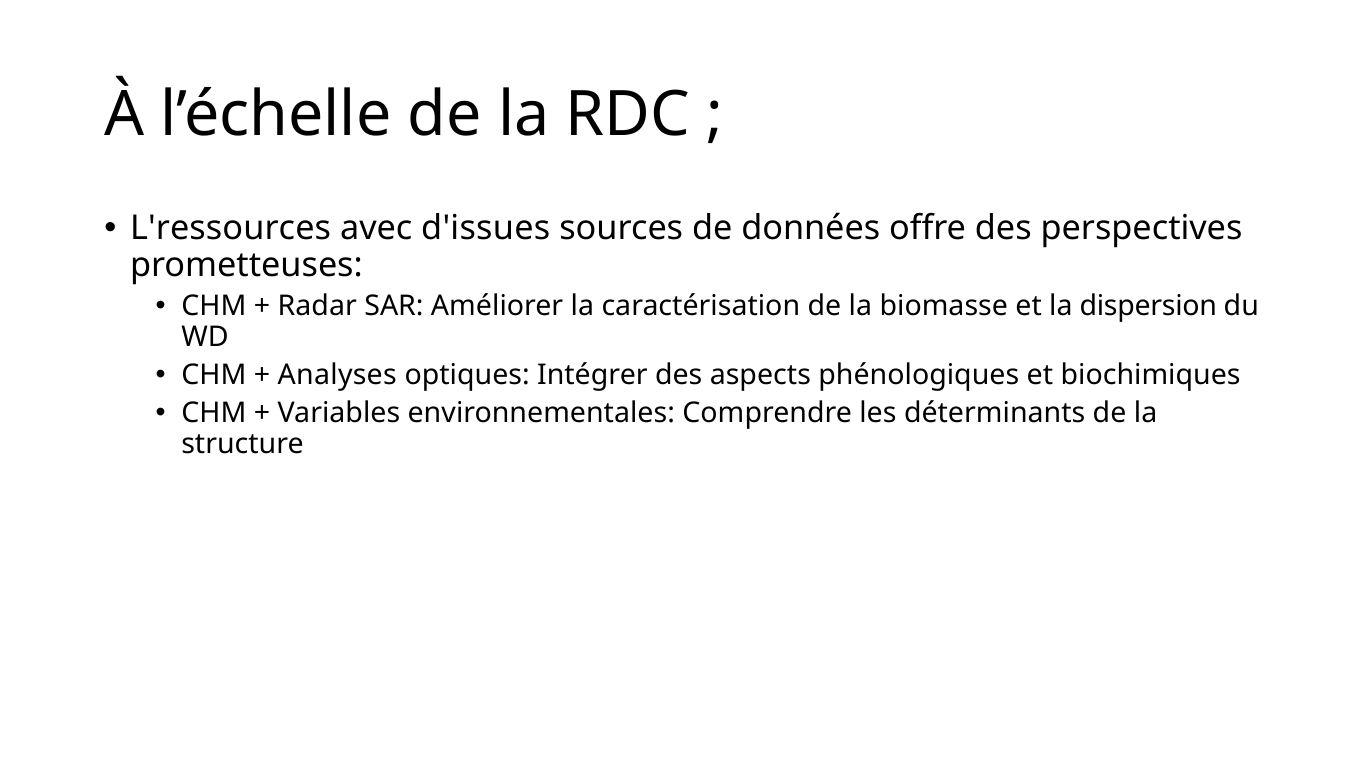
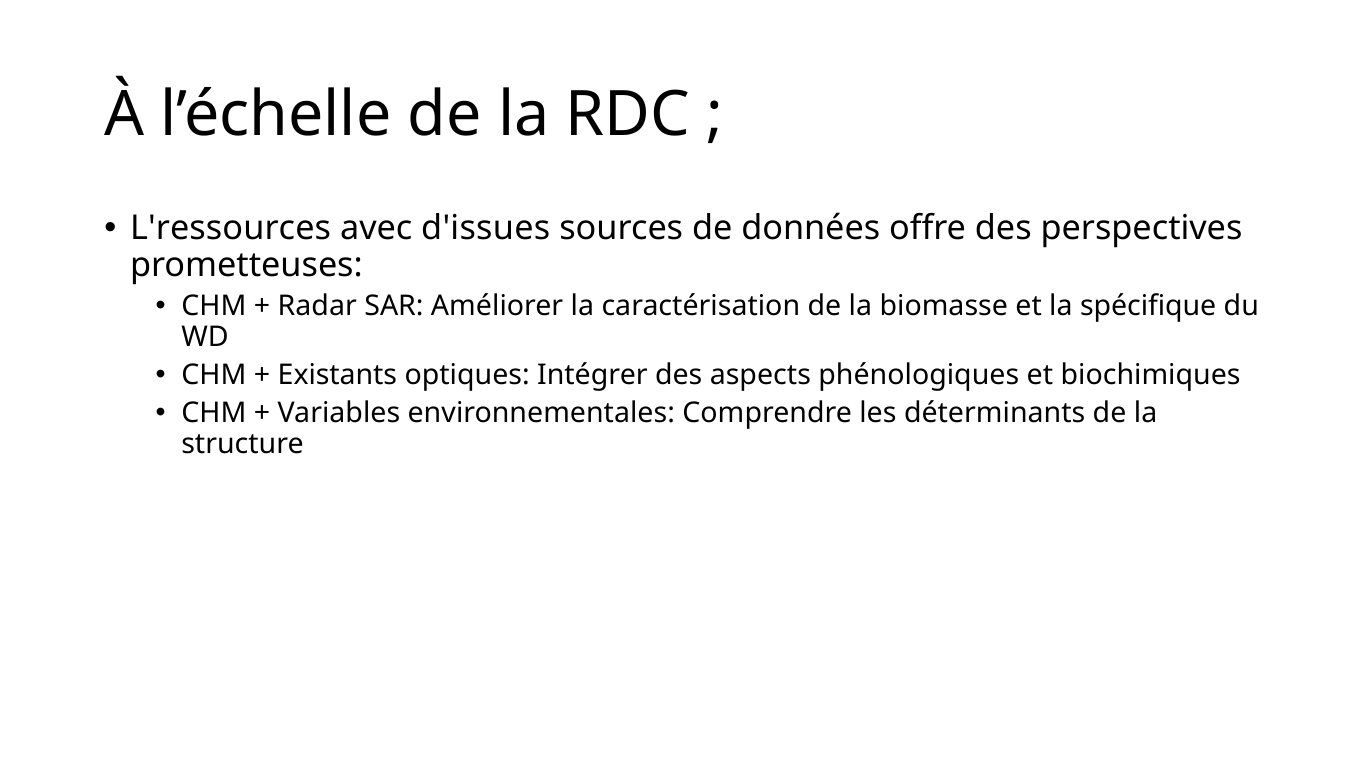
dispersion: dispersion -> spécifique
Analyses: Analyses -> Existants
